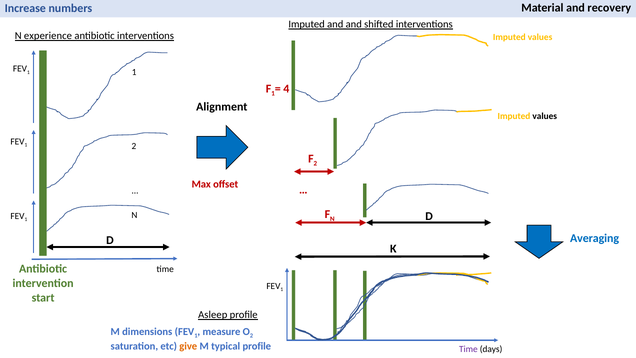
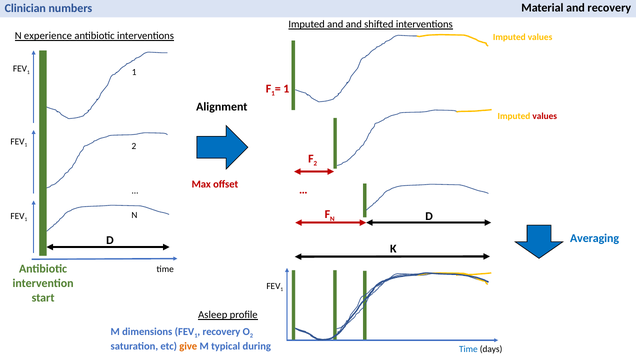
Increase: Increase -> Clinician
4 at (286, 89): 4 -> 1
values at (545, 116) colour: black -> red
measure at (221, 332): measure -> recovery
typical profile: profile -> during
Time at (468, 349) colour: purple -> blue
